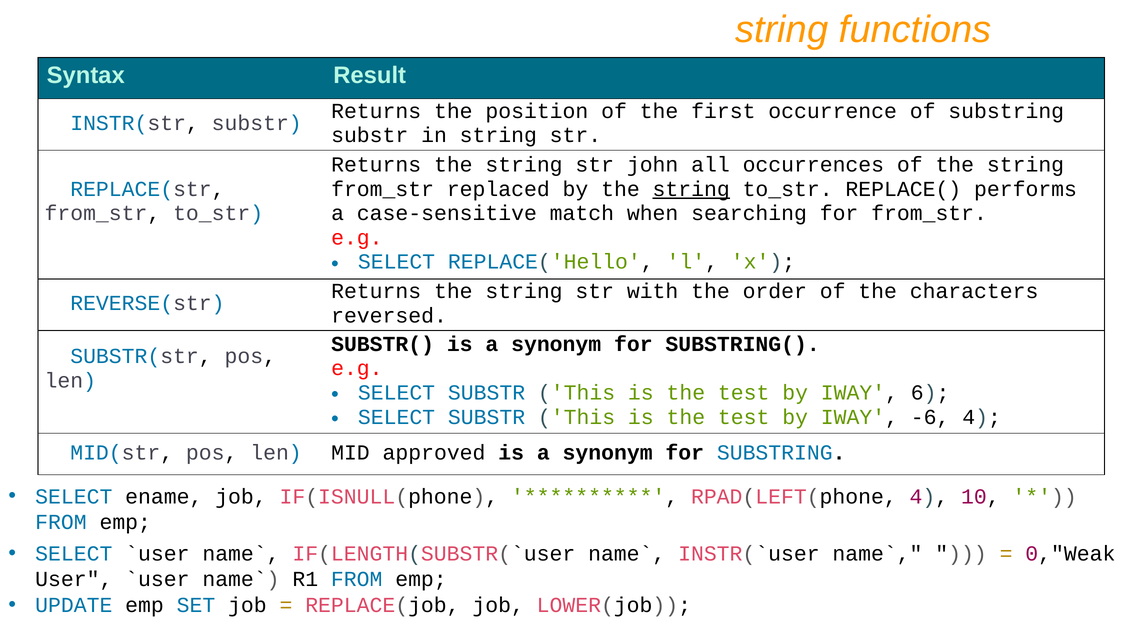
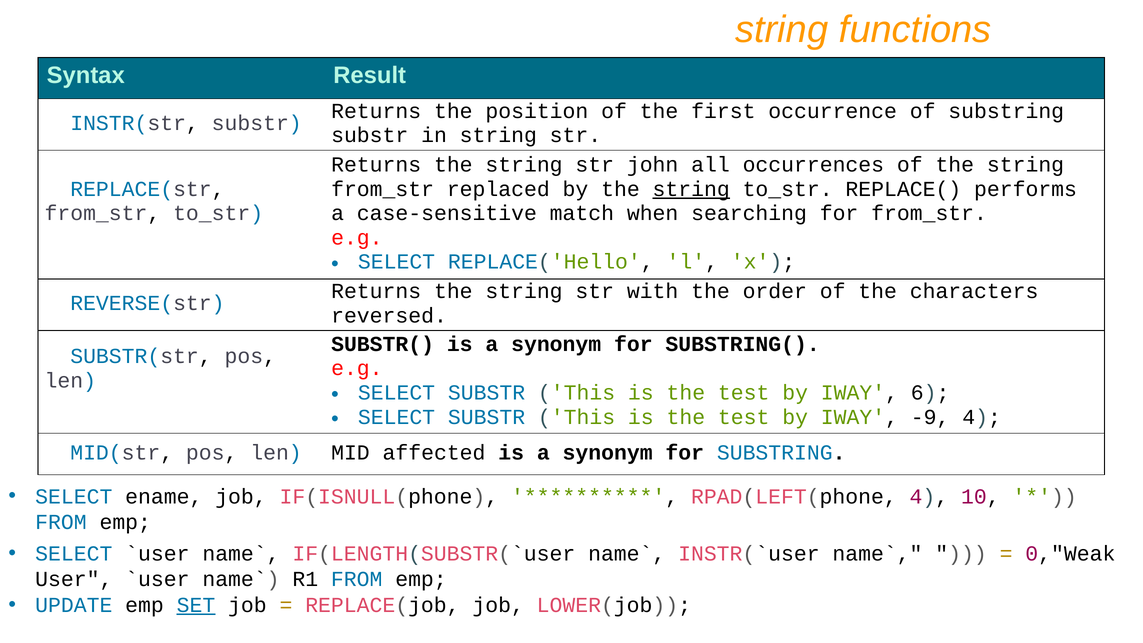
-6: -6 -> -9
approved: approved -> affected
SET underline: none -> present
